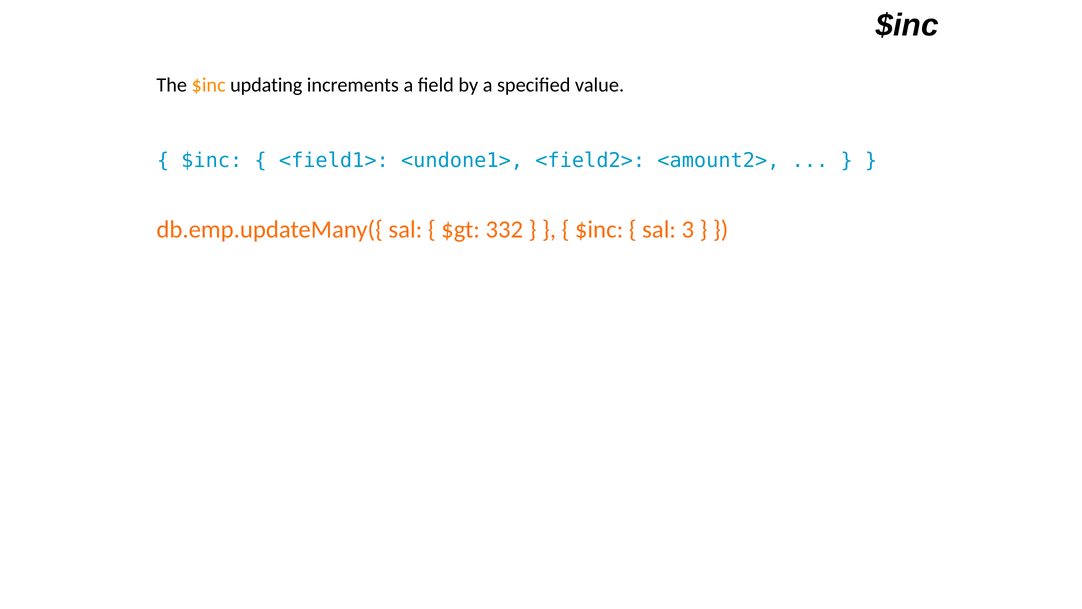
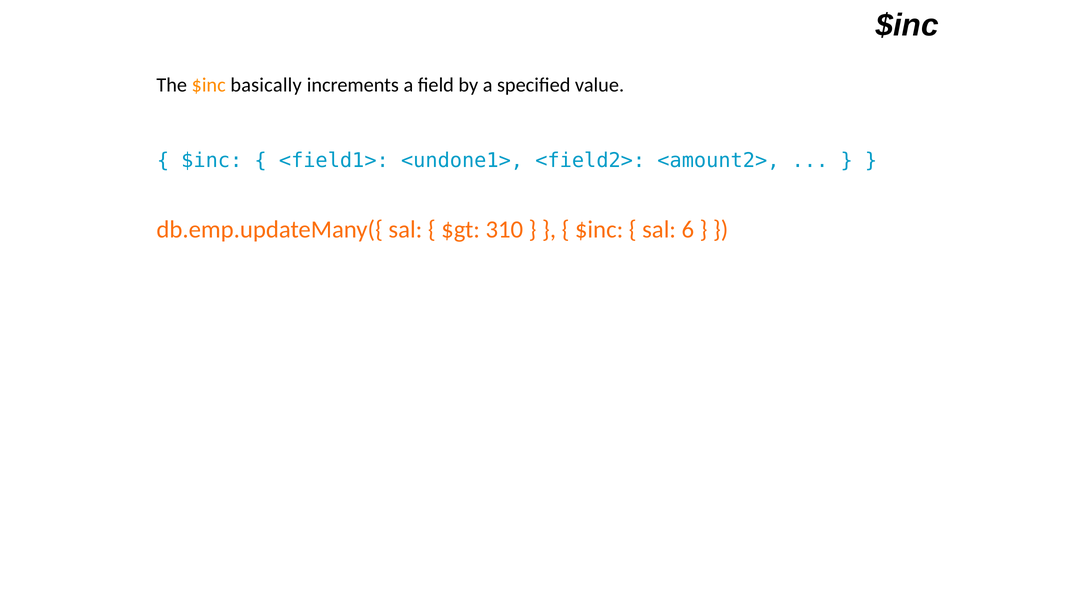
updating: updating -> basically
332: 332 -> 310
3: 3 -> 6
